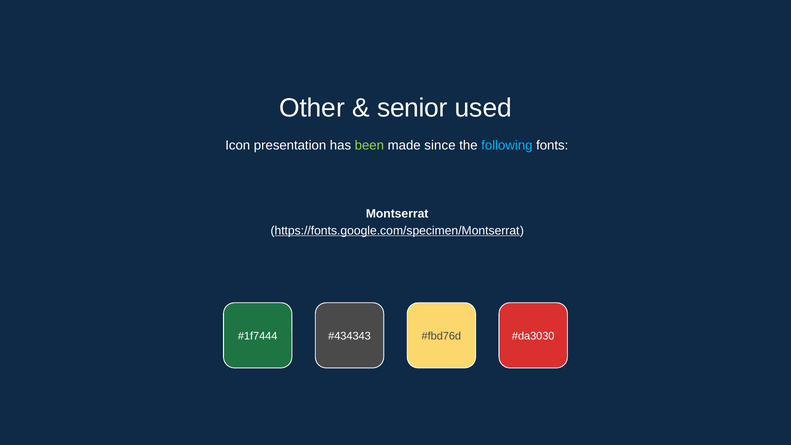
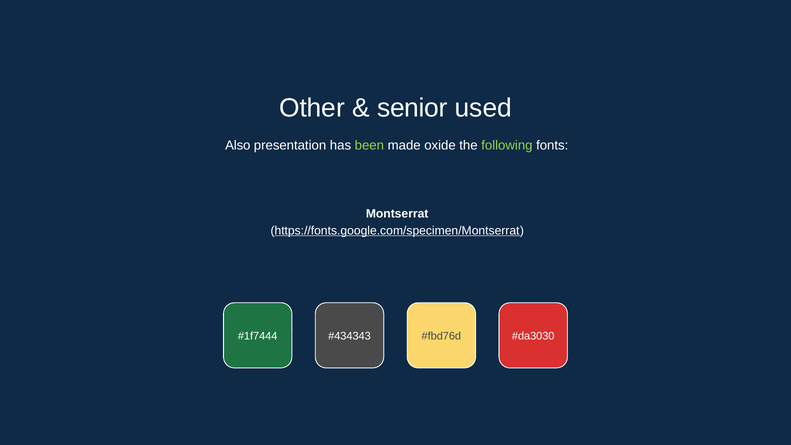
Icon: Icon -> Also
since: since -> oxide
following colour: light blue -> light green
